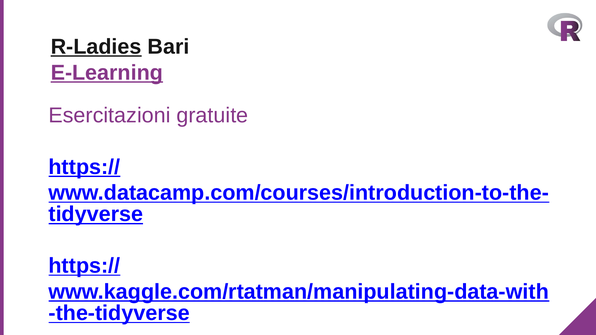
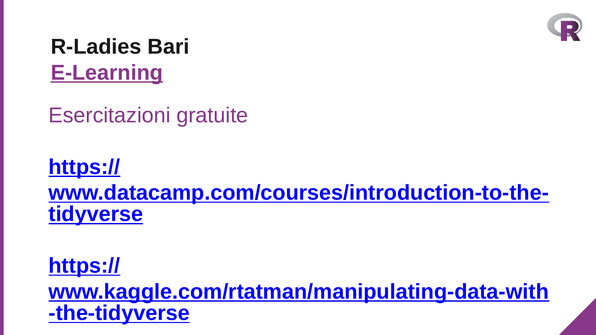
R-Ladies underline: present -> none
